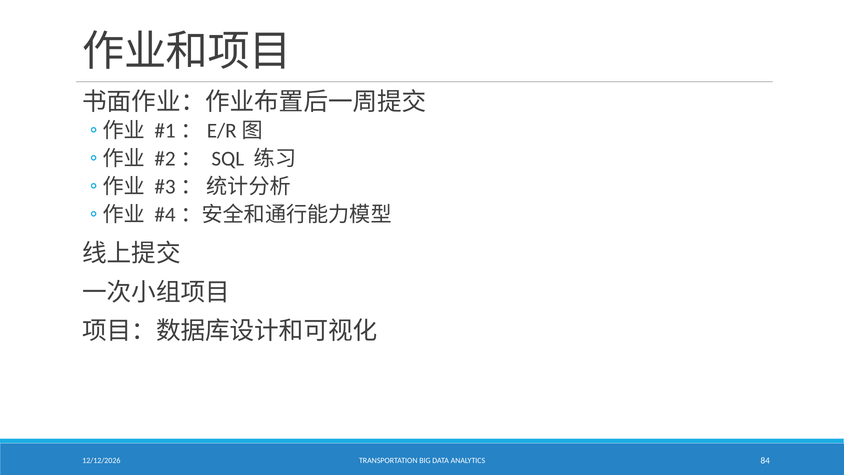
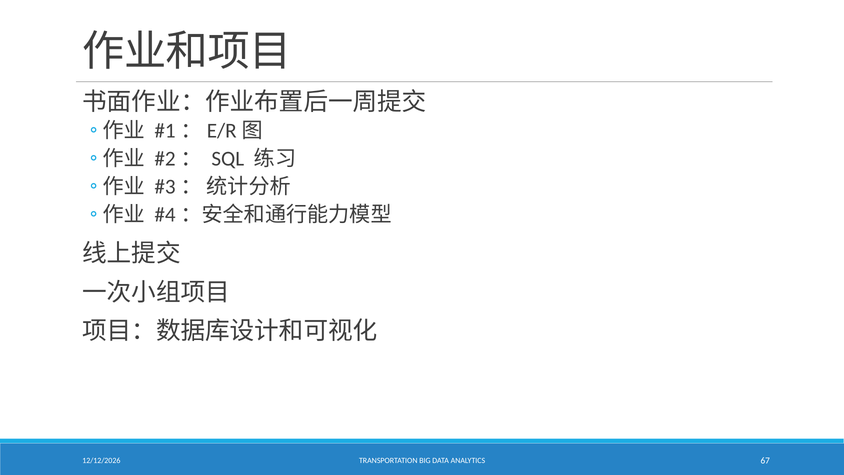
84: 84 -> 67
